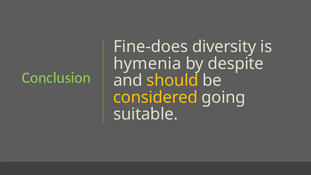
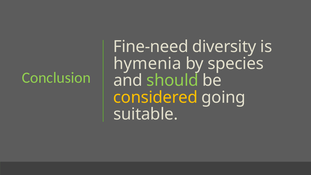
Fine-does: Fine-does -> Fine-need
despite: despite -> species
should colour: yellow -> light green
